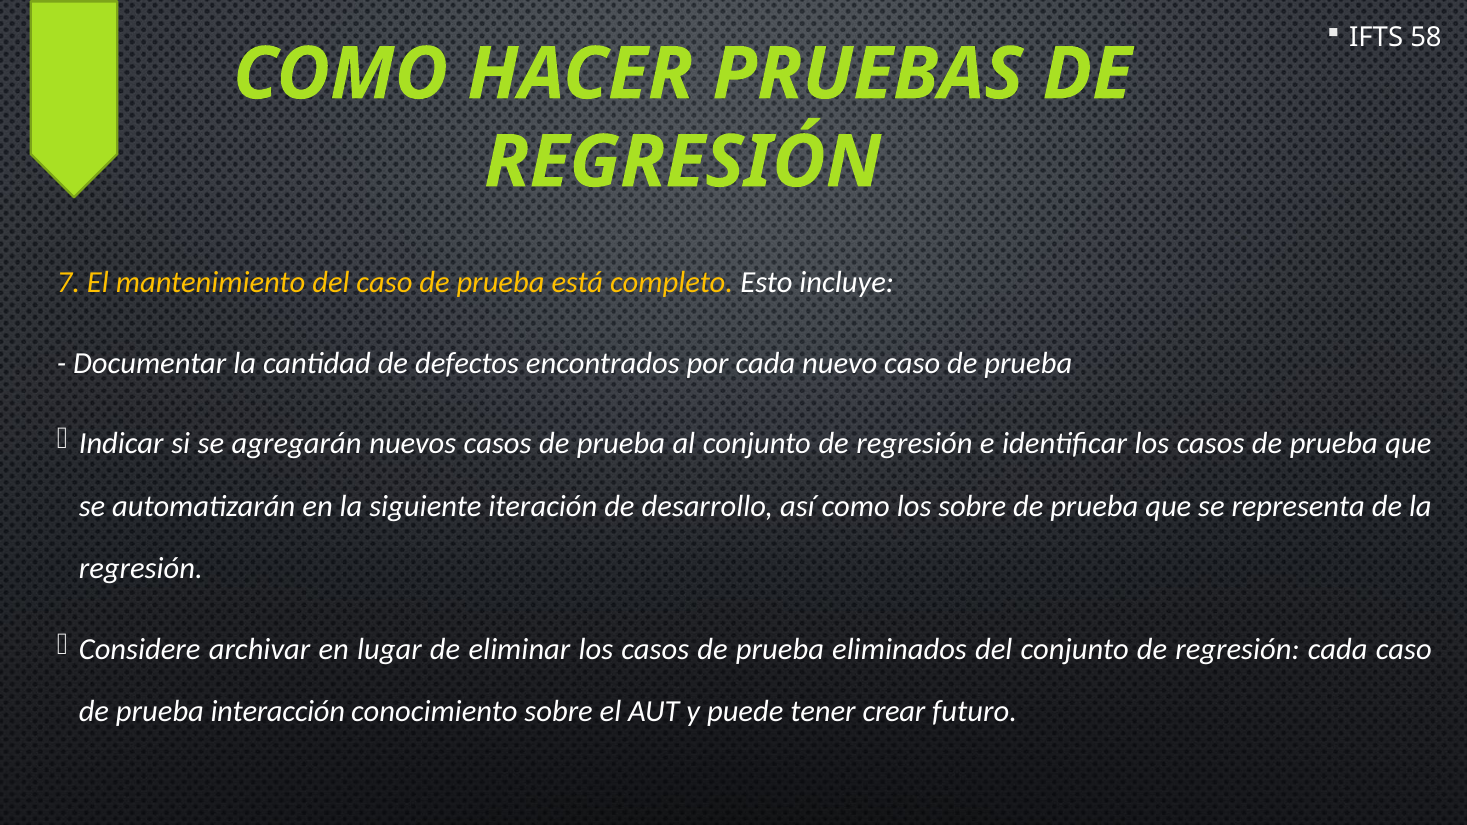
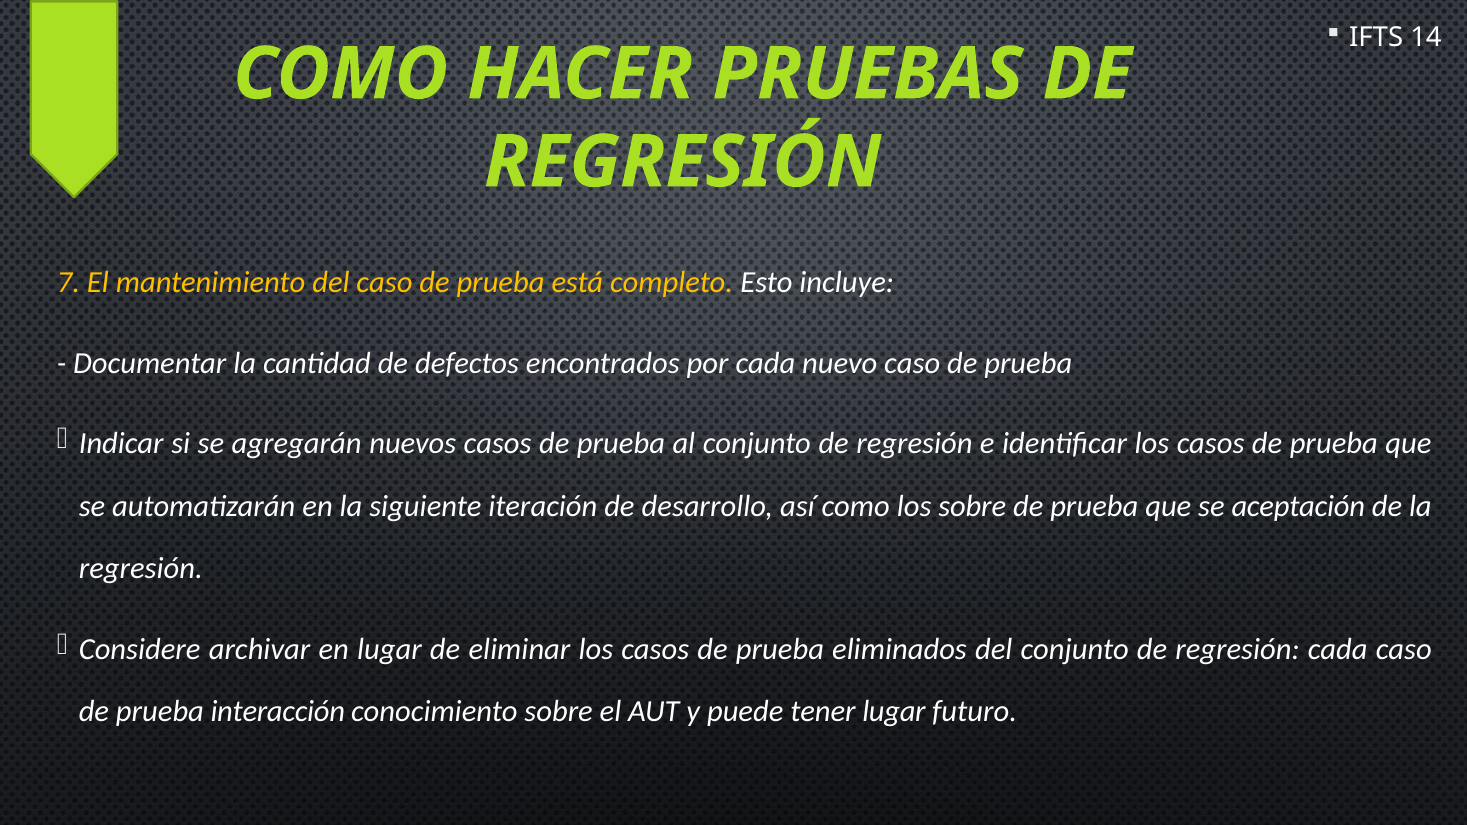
58: 58 -> 14
representa: representa -> aceptación
tener crear: crear -> lugar
